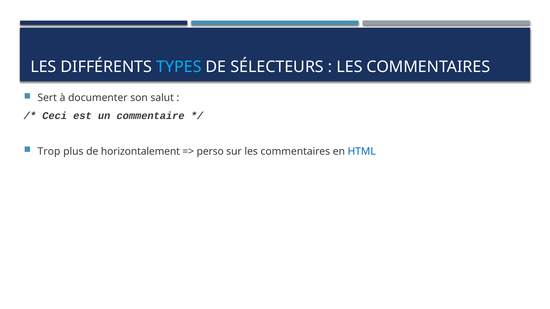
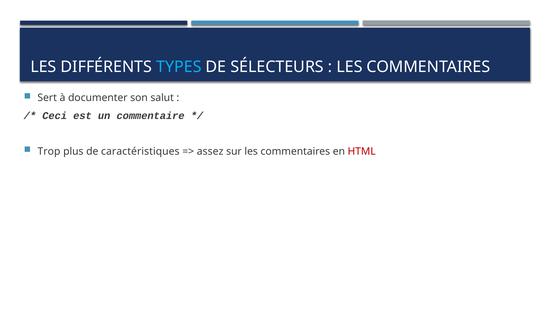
horizontalement: horizontalement -> caractéristiques
perso: perso -> assez
HTML colour: blue -> red
